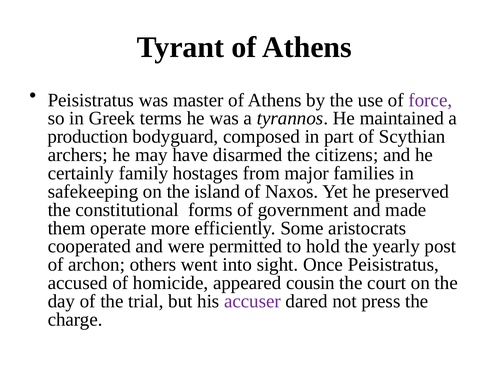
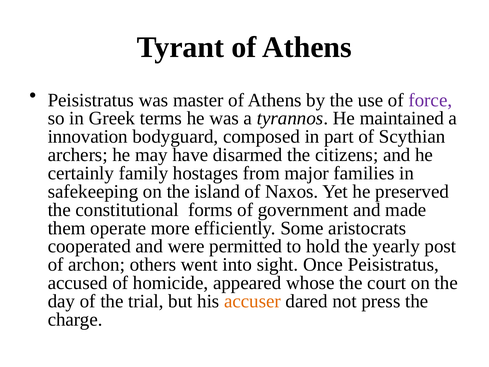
production: production -> innovation
cousin: cousin -> whose
accuser colour: purple -> orange
